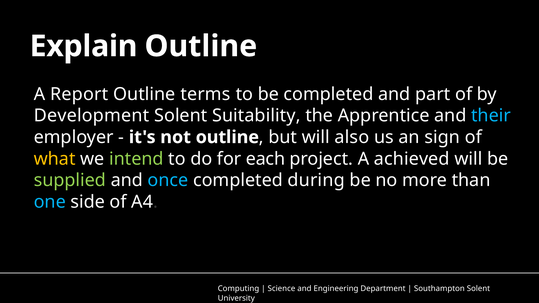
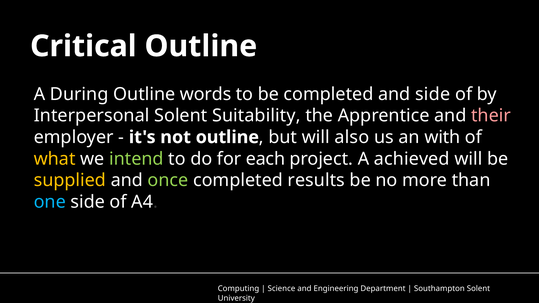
Explain: Explain -> Critical
Report: Report -> During
terms: terms -> words
and part: part -> side
Development: Development -> Interpersonal
their colour: light blue -> pink
sign: sign -> with
supplied colour: light green -> yellow
once colour: light blue -> light green
during: during -> results
